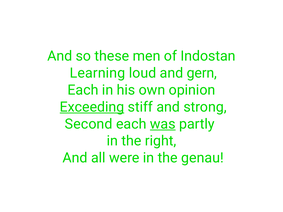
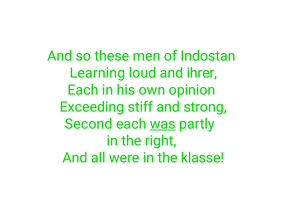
gern: gern -> ihrer
Exceeding underline: present -> none
genau: genau -> klasse
